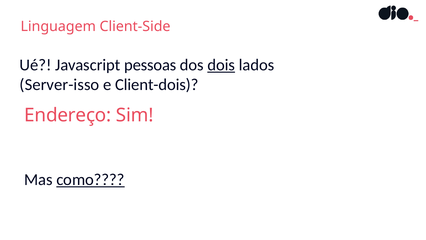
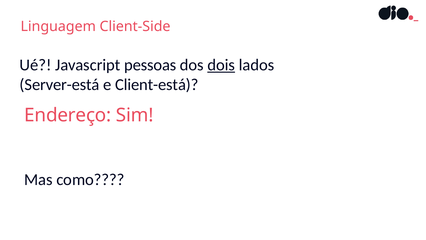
Server-isso: Server-isso -> Server-está
Client-dois: Client-dois -> Client-está
como underline: present -> none
